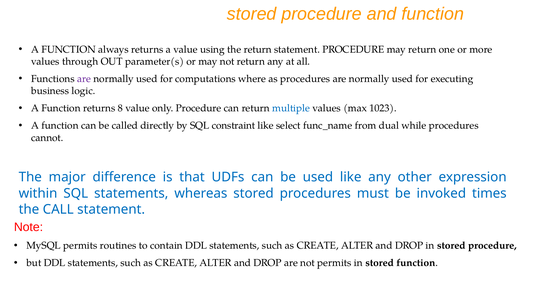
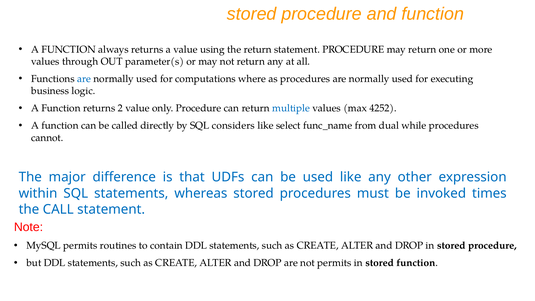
are at (84, 79) colour: purple -> blue
8: 8 -> 2
1023: 1023 -> 4252
constraint: constraint -> considers
